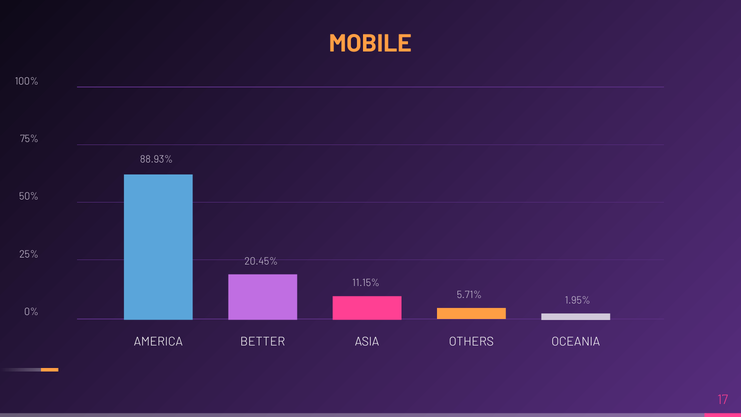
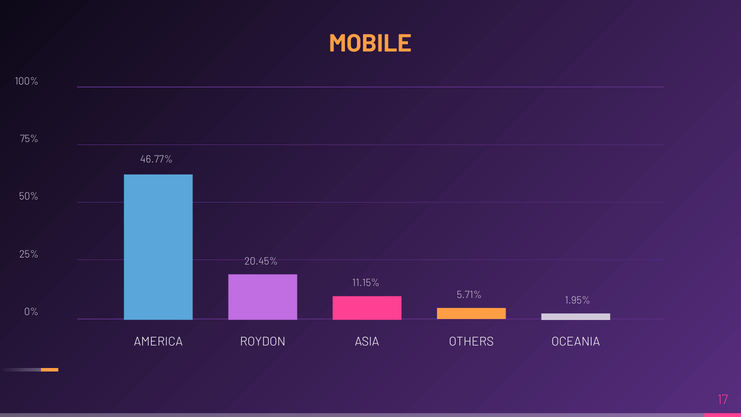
88.93%: 88.93% -> 46.77%
BETTER: BETTER -> ROYDON
